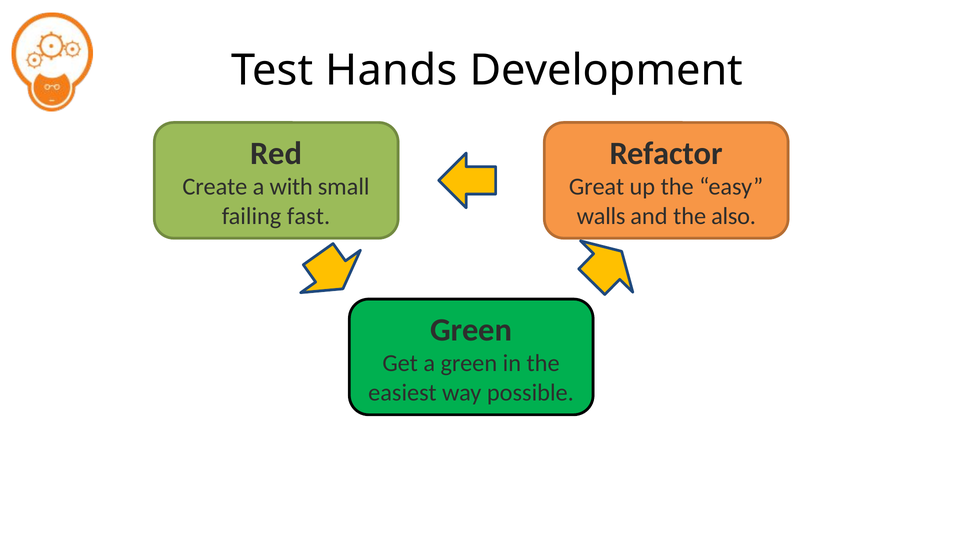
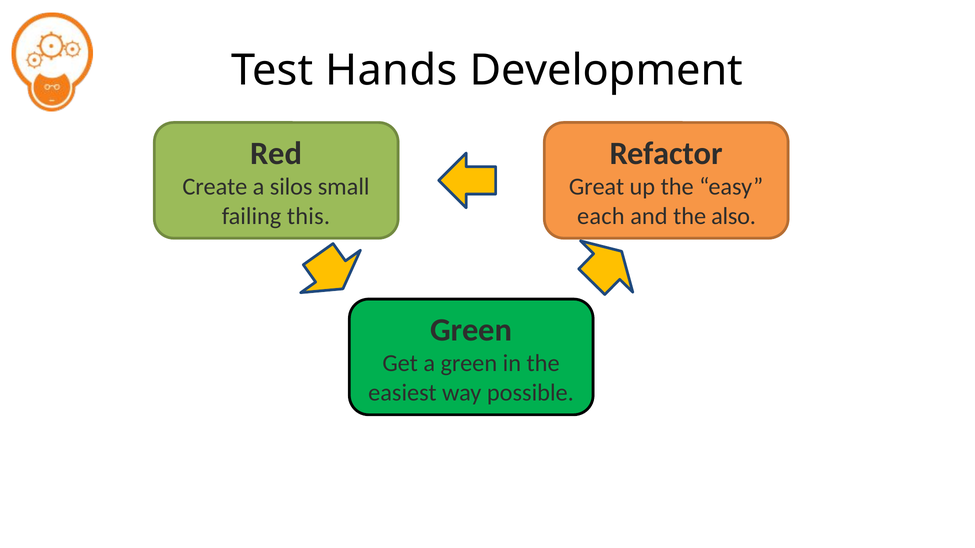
with: with -> silos
fast: fast -> this
walls: walls -> each
